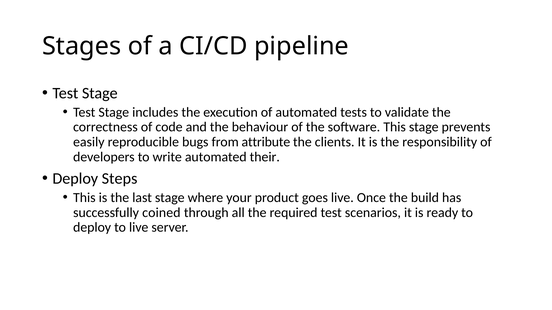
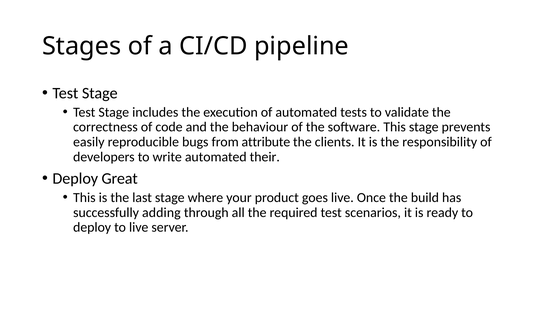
Steps: Steps -> Great
coined: coined -> adding
